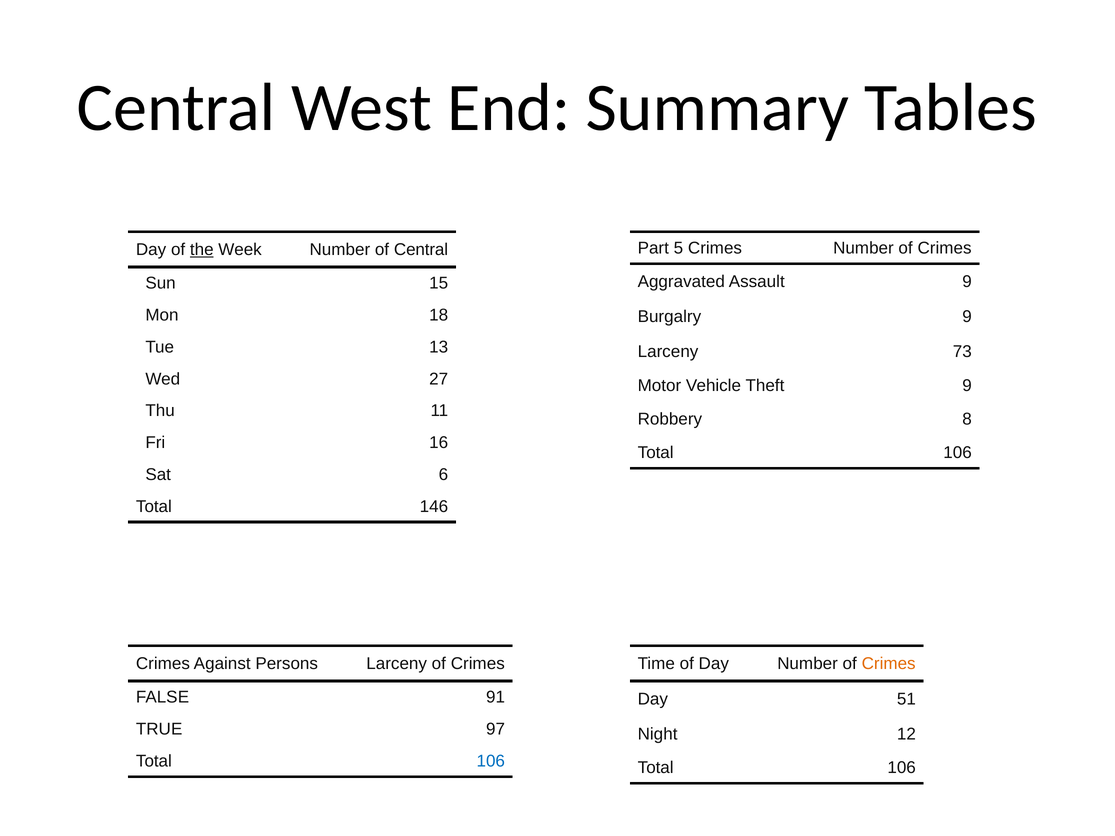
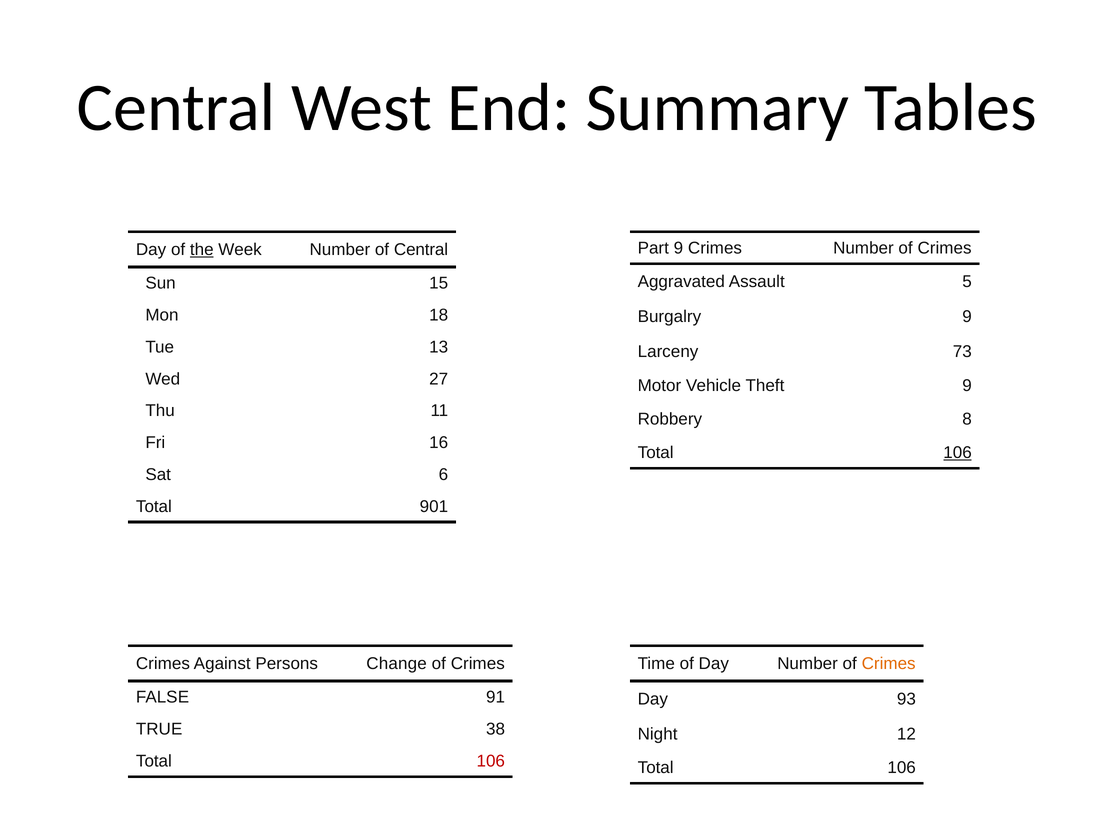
Part 5: 5 -> 9
Assault 9: 9 -> 5
106 at (958, 453) underline: none -> present
146: 146 -> 901
Persons Larceny: Larceny -> Change
51: 51 -> 93
97: 97 -> 38
106 at (491, 761) colour: blue -> red
